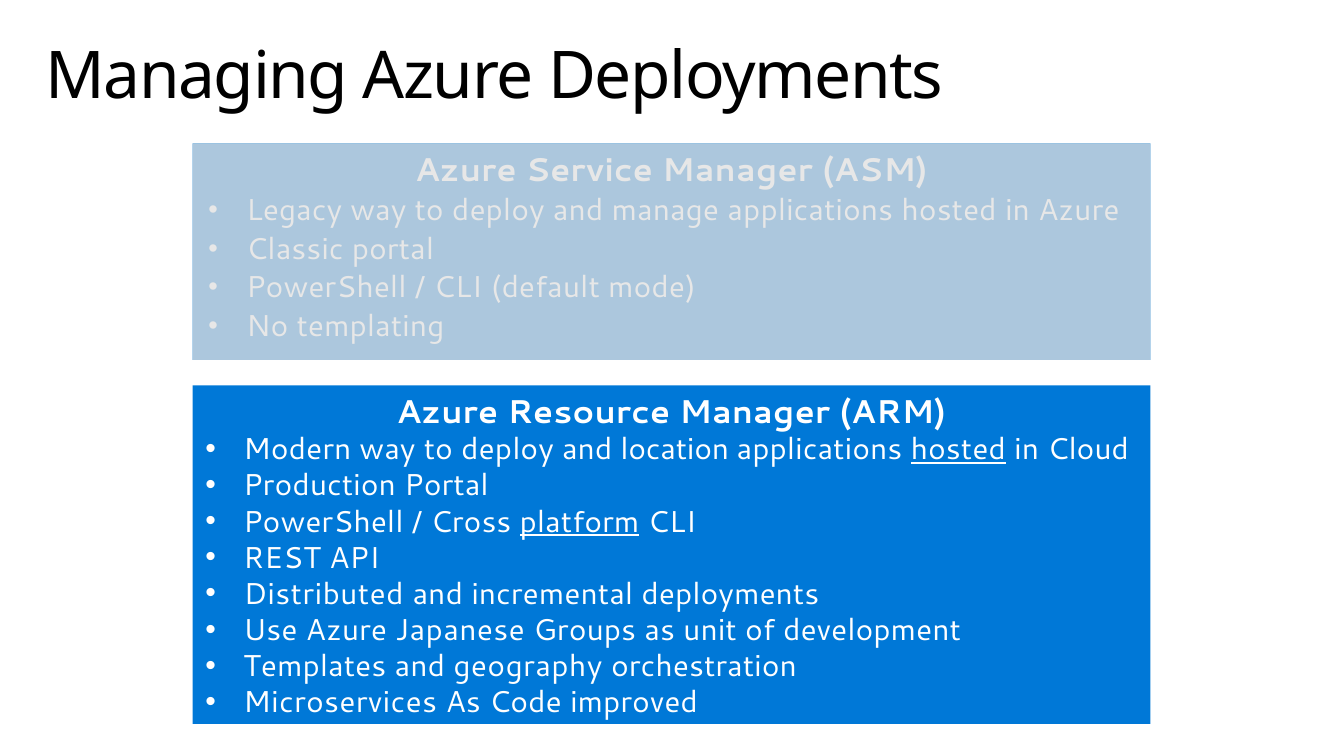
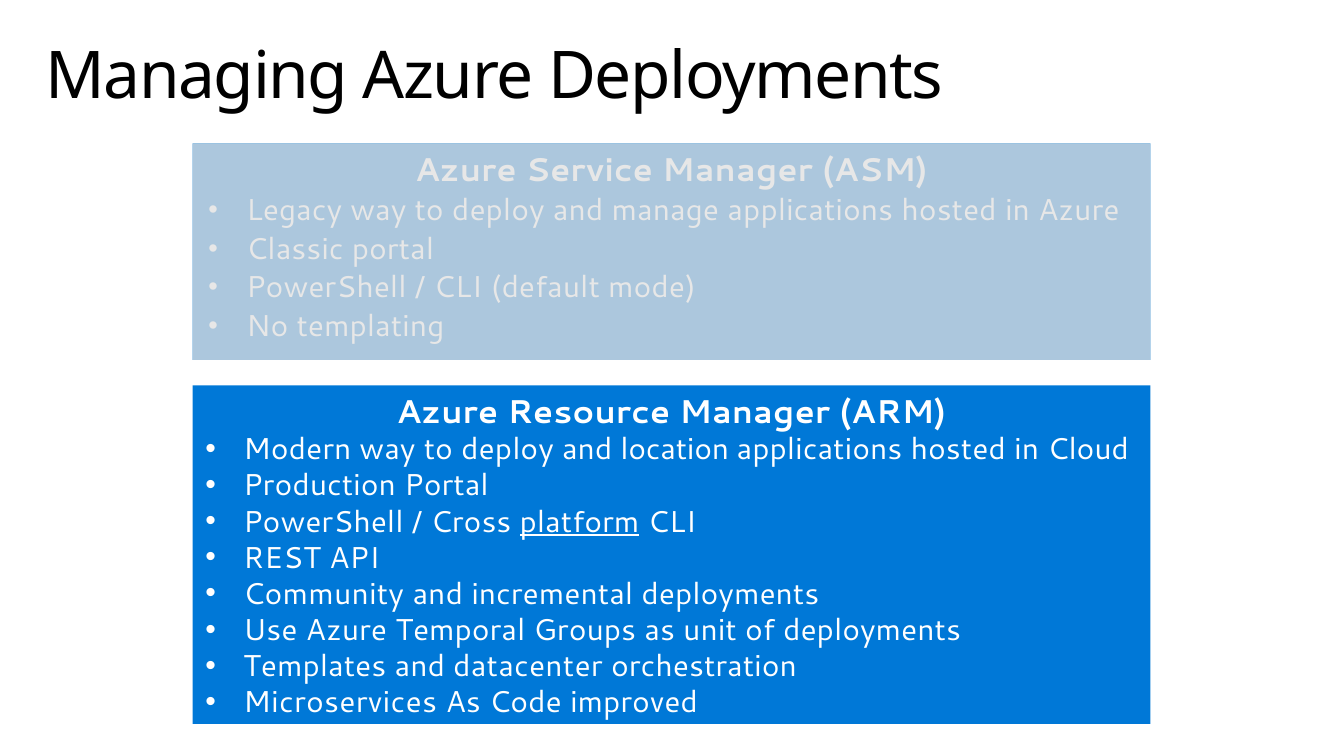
hosted at (958, 450) underline: present -> none
Distributed: Distributed -> Community
Japanese: Japanese -> Temporal
of development: development -> deployments
geography: geography -> datacenter
